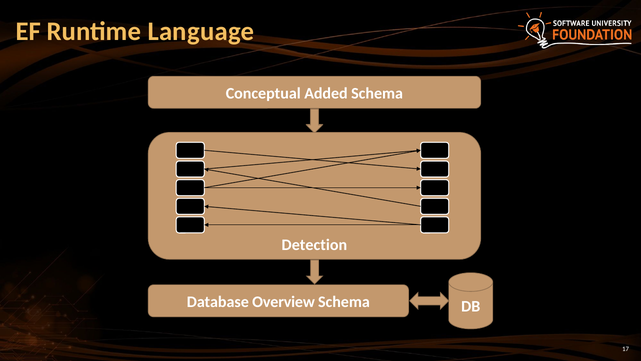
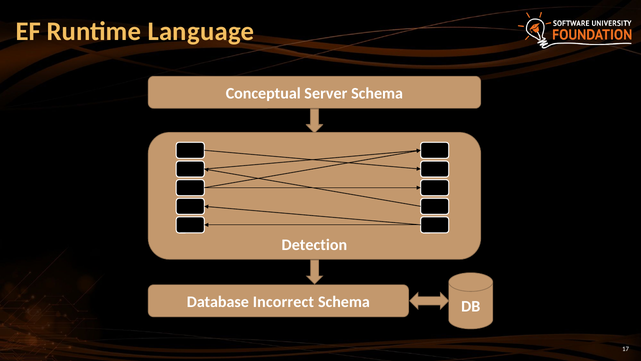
Added: Added -> Server
Overview: Overview -> Incorrect
